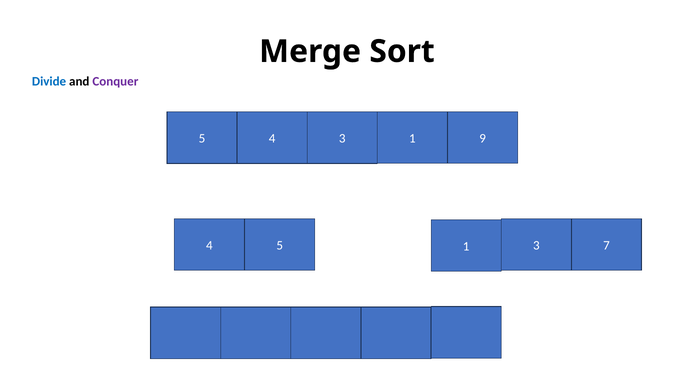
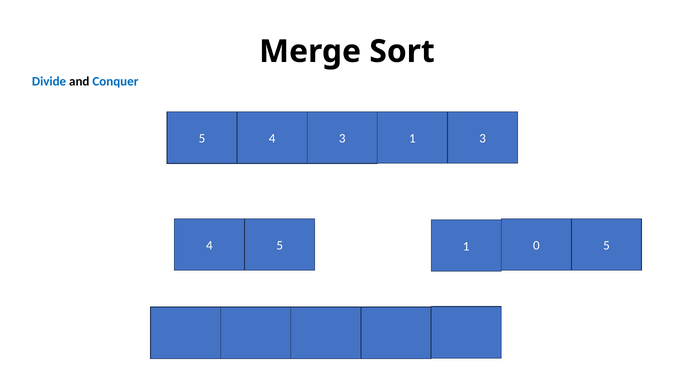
Conquer colour: purple -> blue
1 9: 9 -> 3
4 7: 7 -> 5
1 3: 3 -> 0
